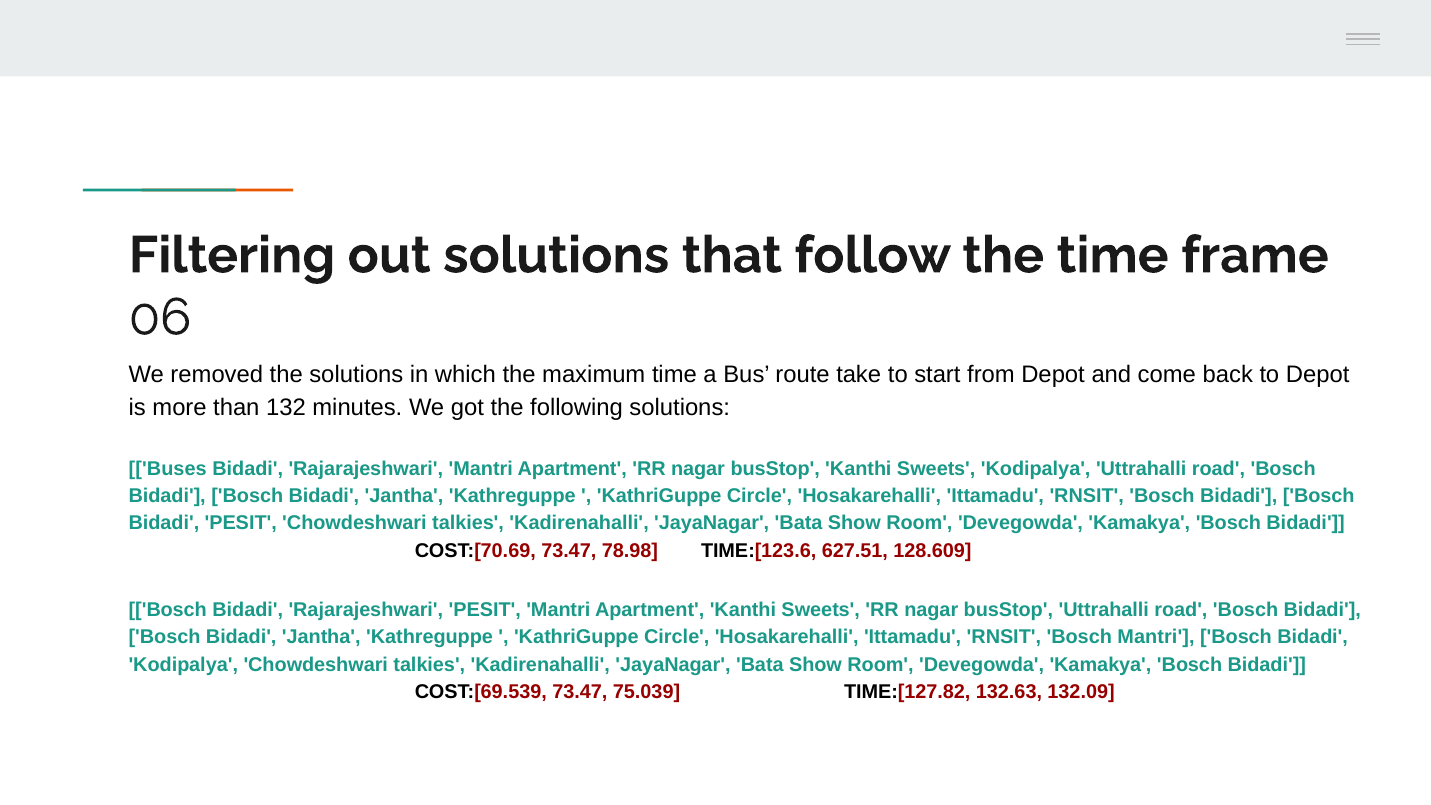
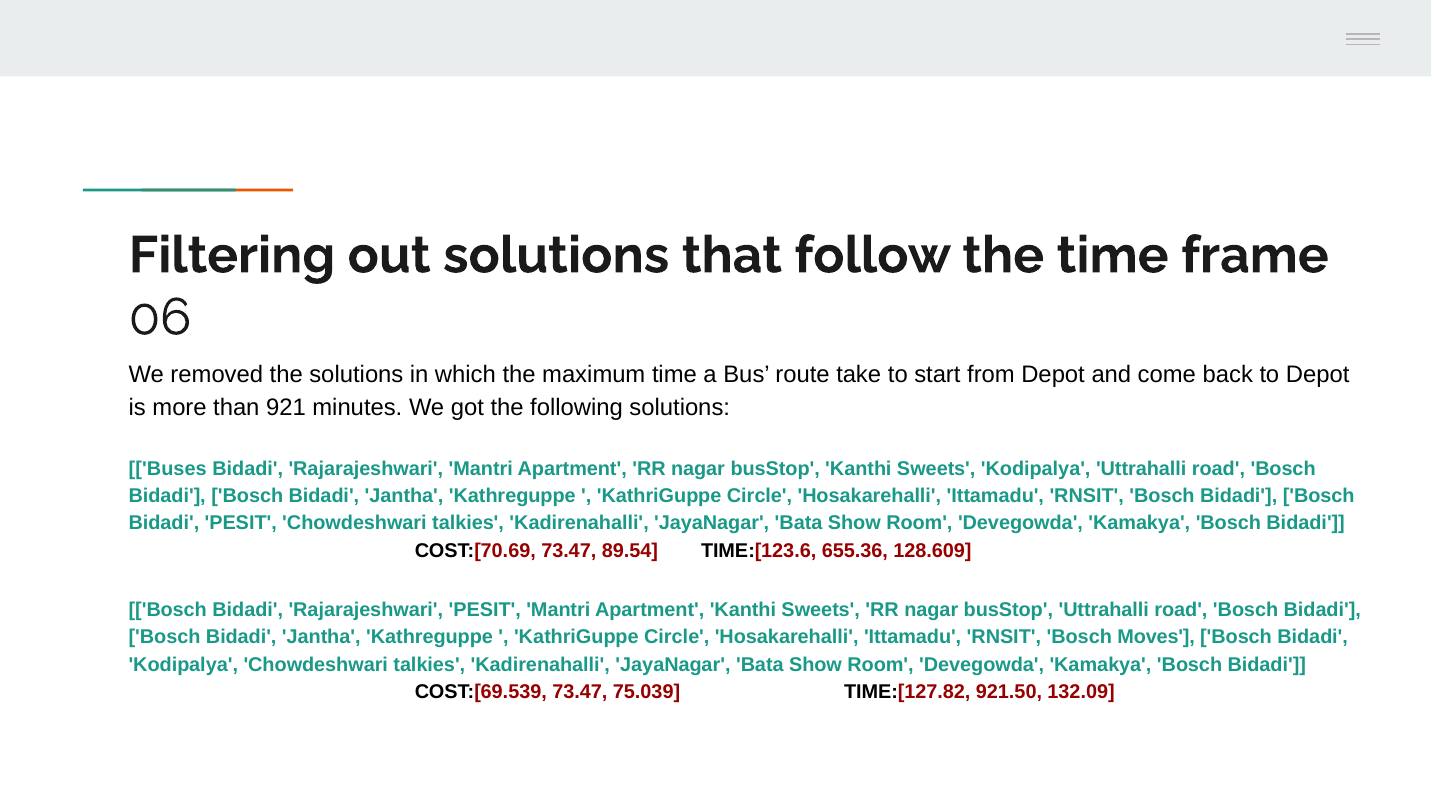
132: 132 -> 921
78.98: 78.98 -> 89.54
627.51: 627.51 -> 655.36
Bosch Mantri: Mantri -> Moves
132.63: 132.63 -> 921.50
